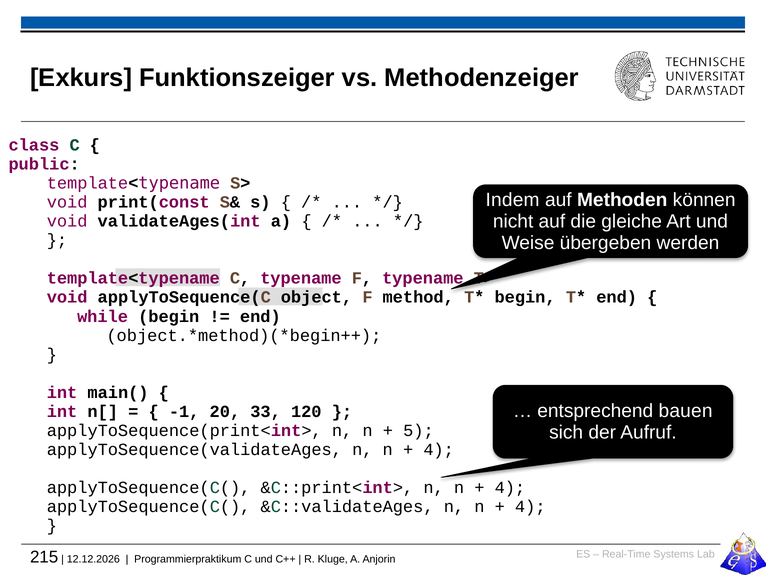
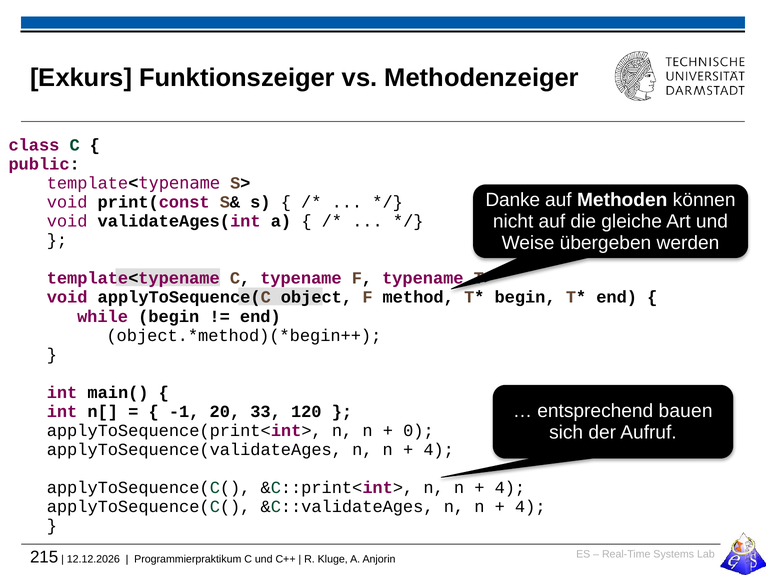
Indem: Indem -> Danke
5: 5 -> 0
